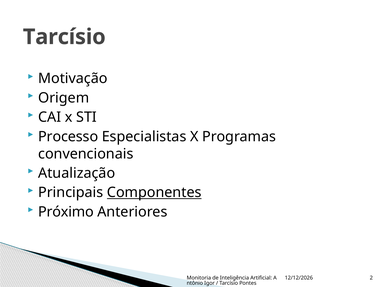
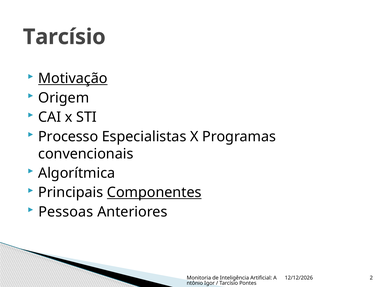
Motivação underline: none -> present
Atualização: Atualização -> Algorítmica
Próximo: Próximo -> Pessoas
